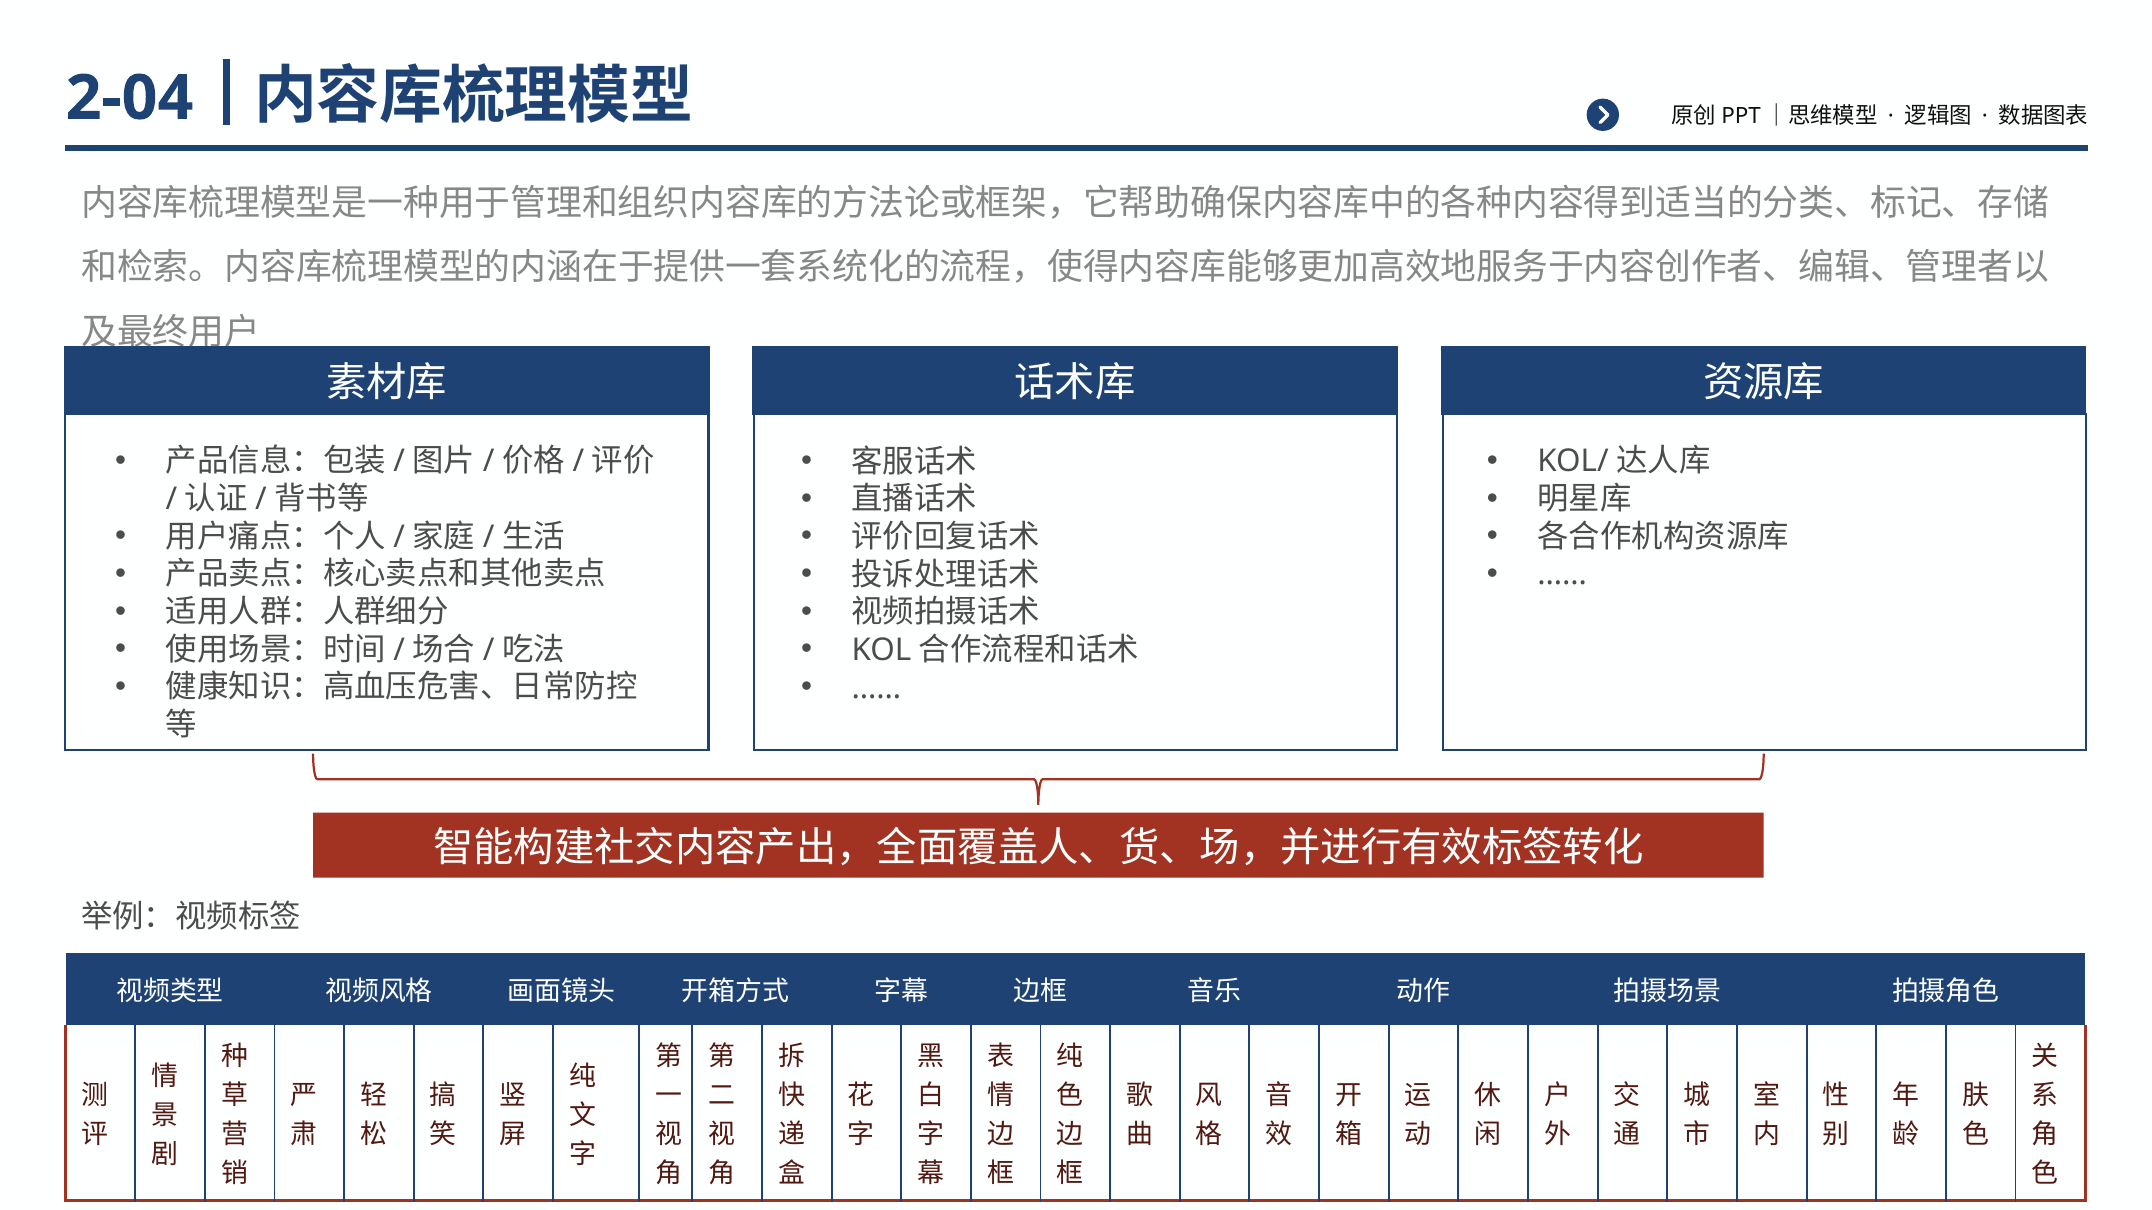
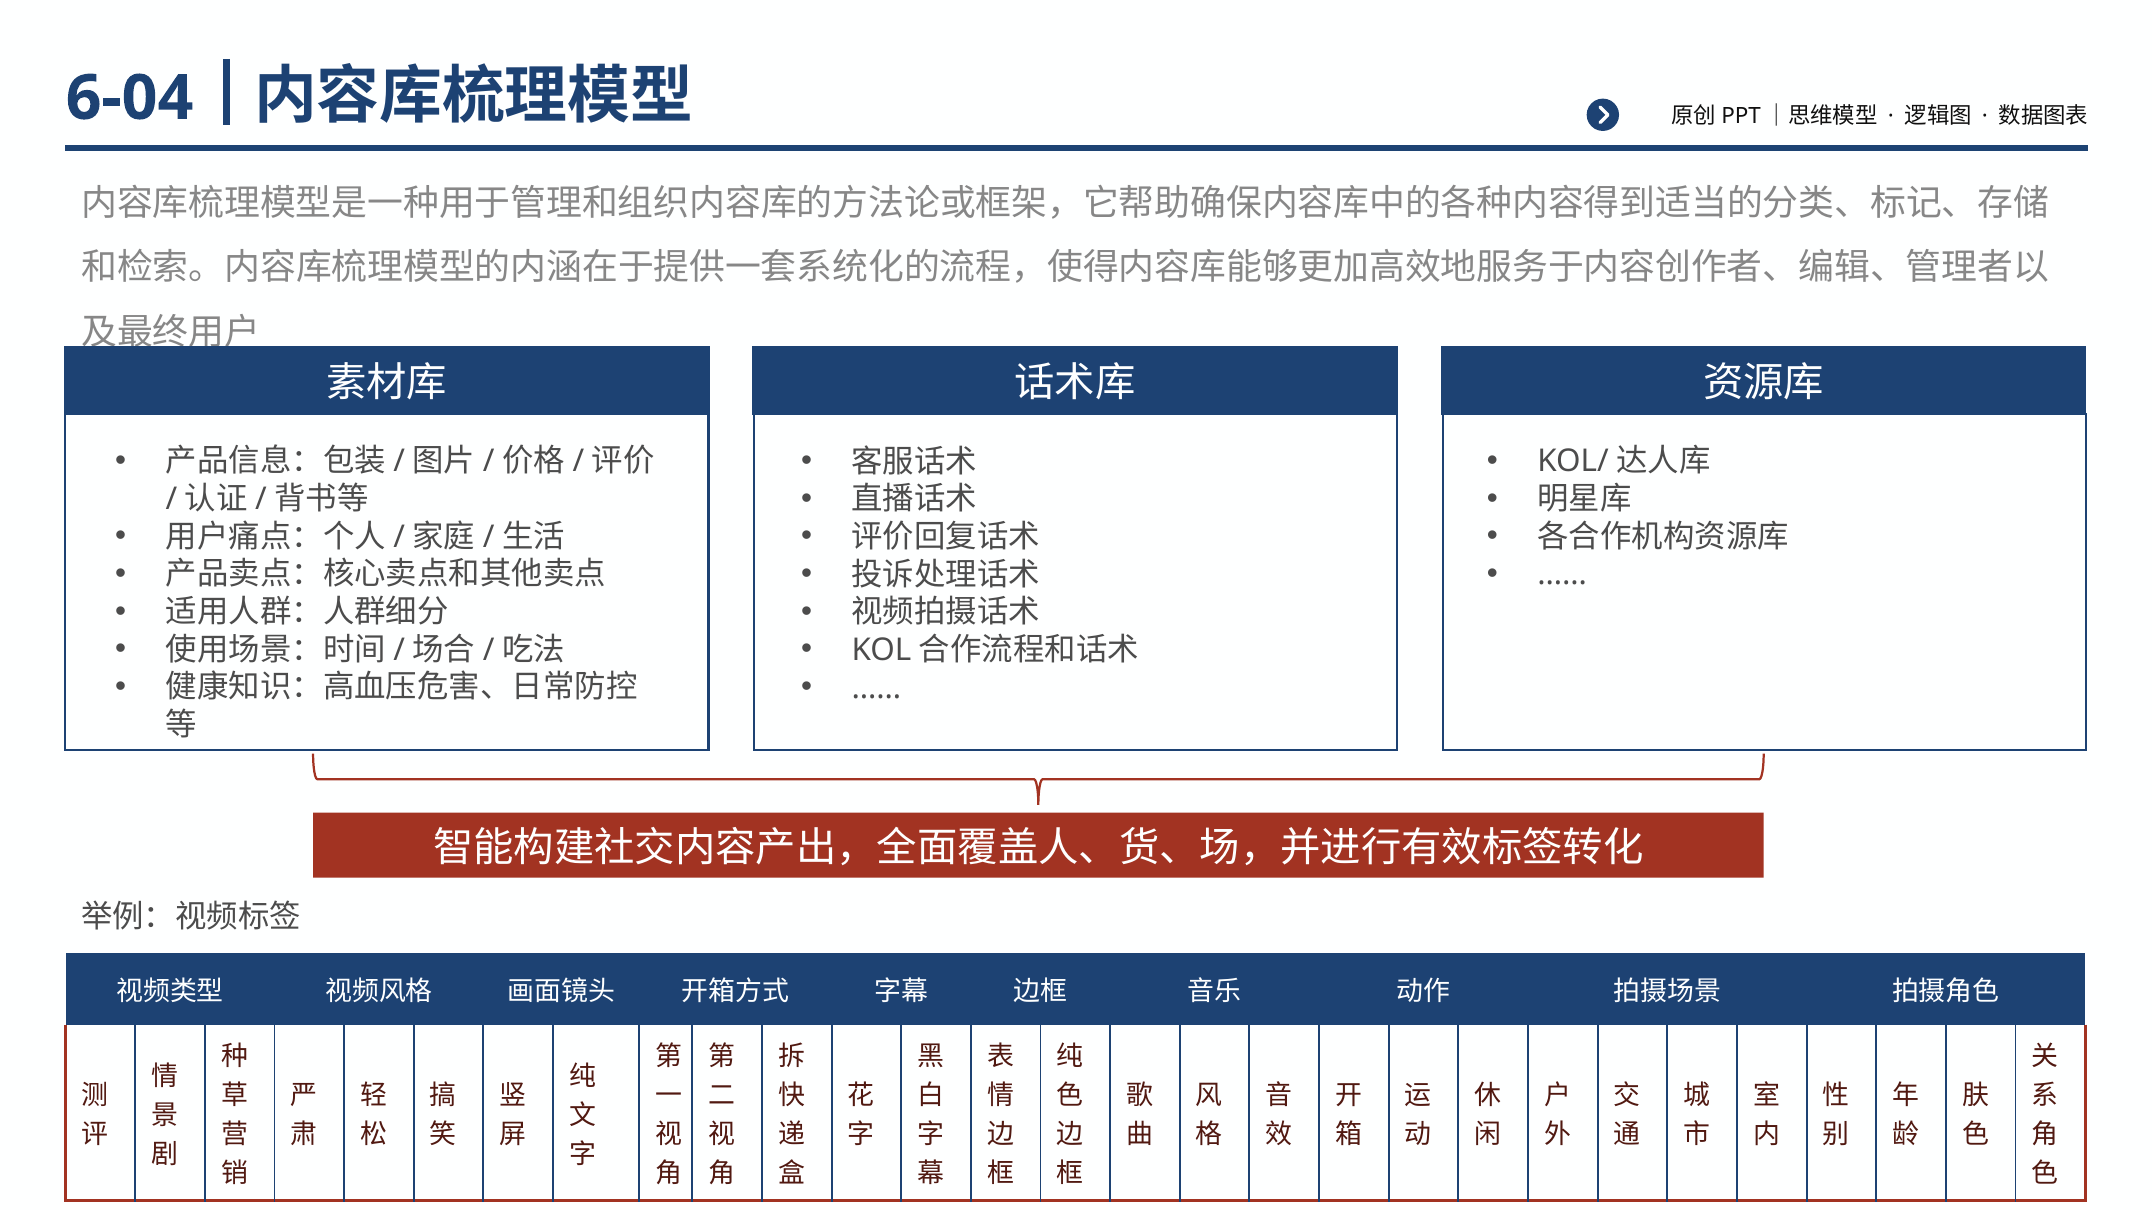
2-04: 2-04 -> 6-04
